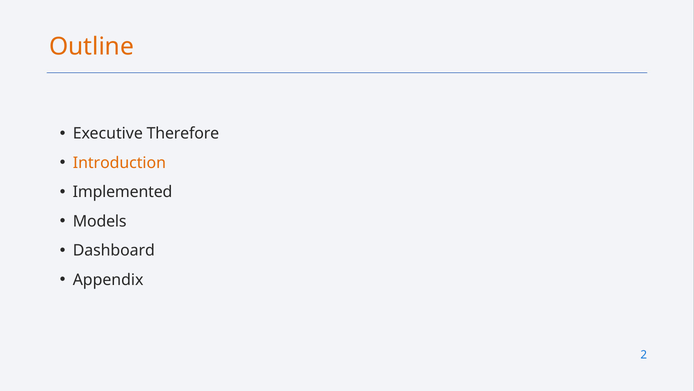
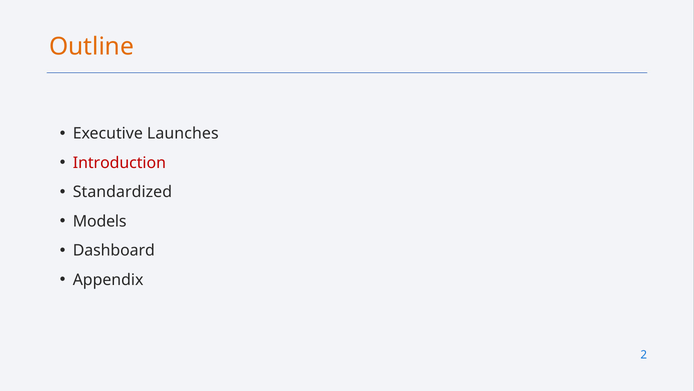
Therefore: Therefore -> Launches
Introduction colour: orange -> red
Implemented: Implemented -> Standardized
